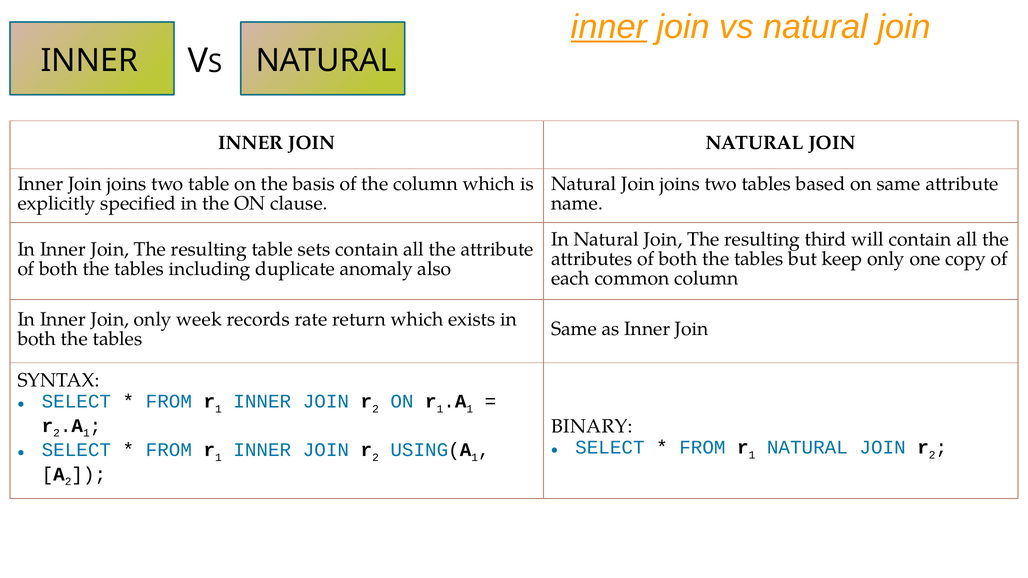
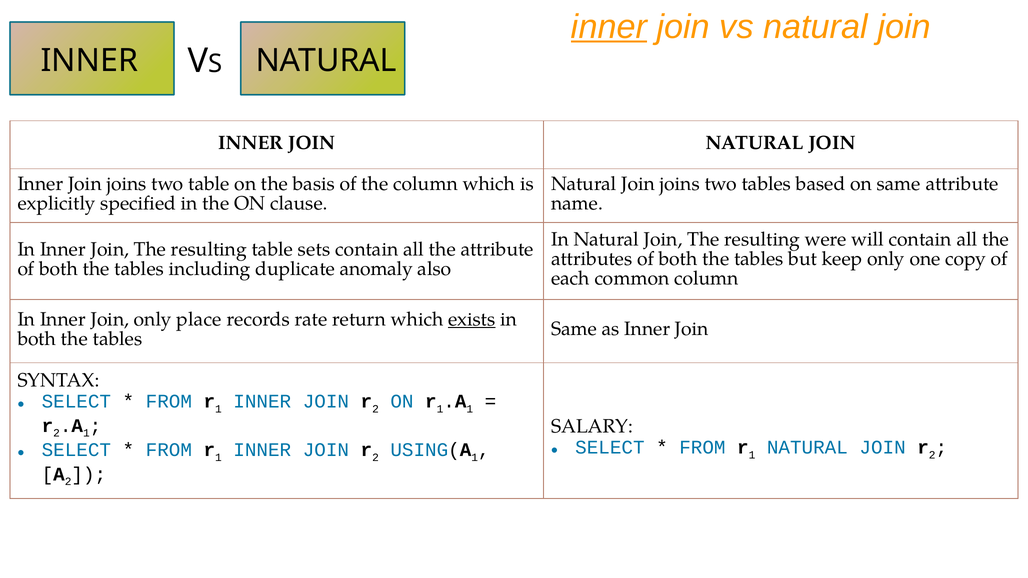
third: third -> were
week: week -> place
exists underline: none -> present
BINARY: BINARY -> SALARY
